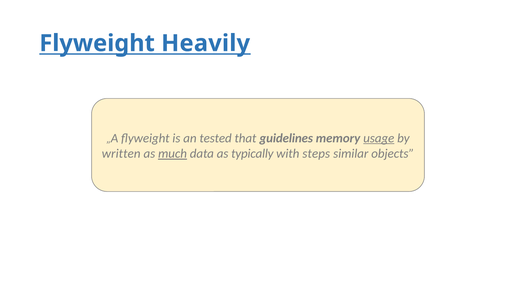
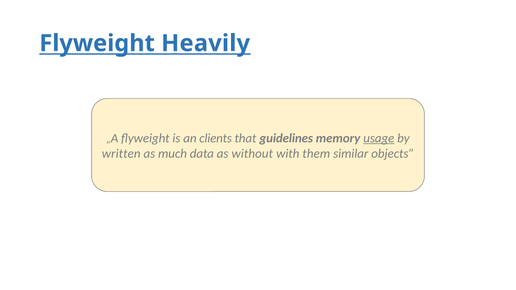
tested: tested -> clients
much underline: present -> none
typically: typically -> without
steps: steps -> them
